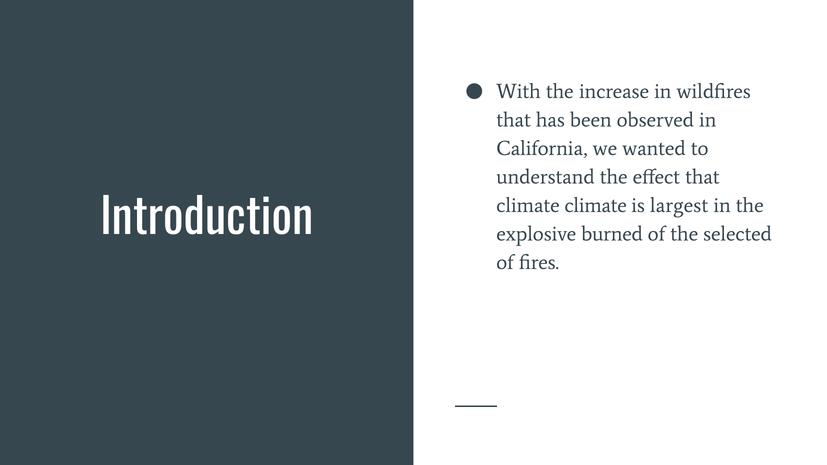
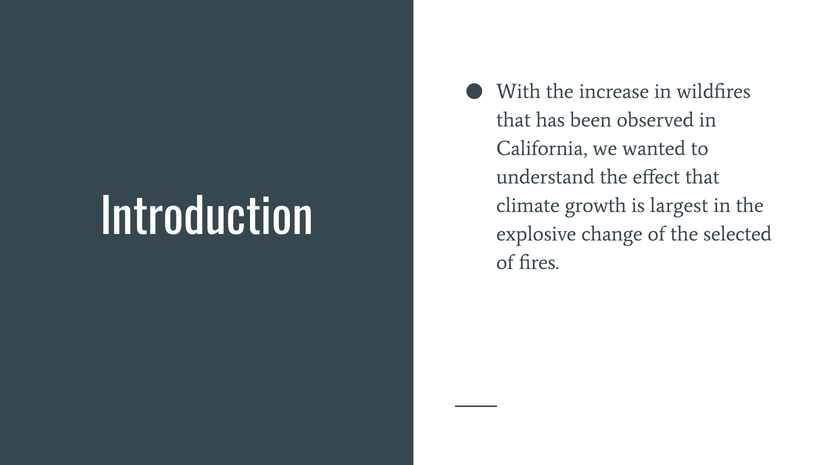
climate climate: climate -> growth
burned: burned -> change
